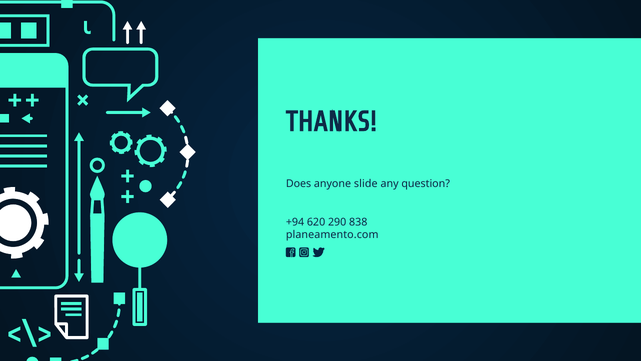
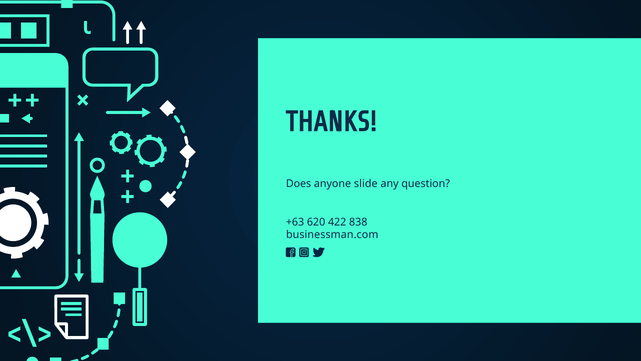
+94: +94 -> +63
290: 290 -> 422
planeamento.com: planeamento.com -> businessman.com
